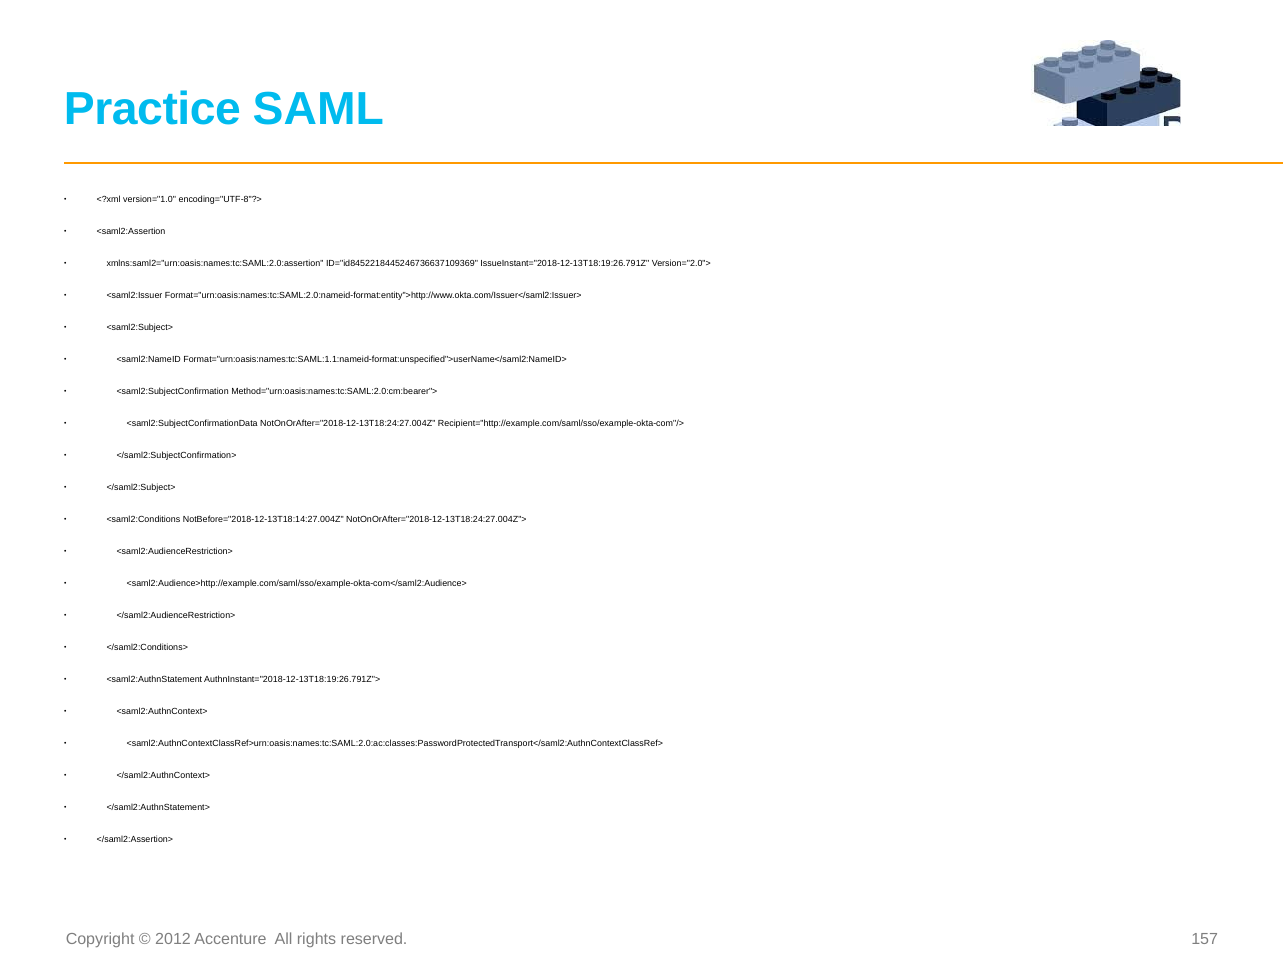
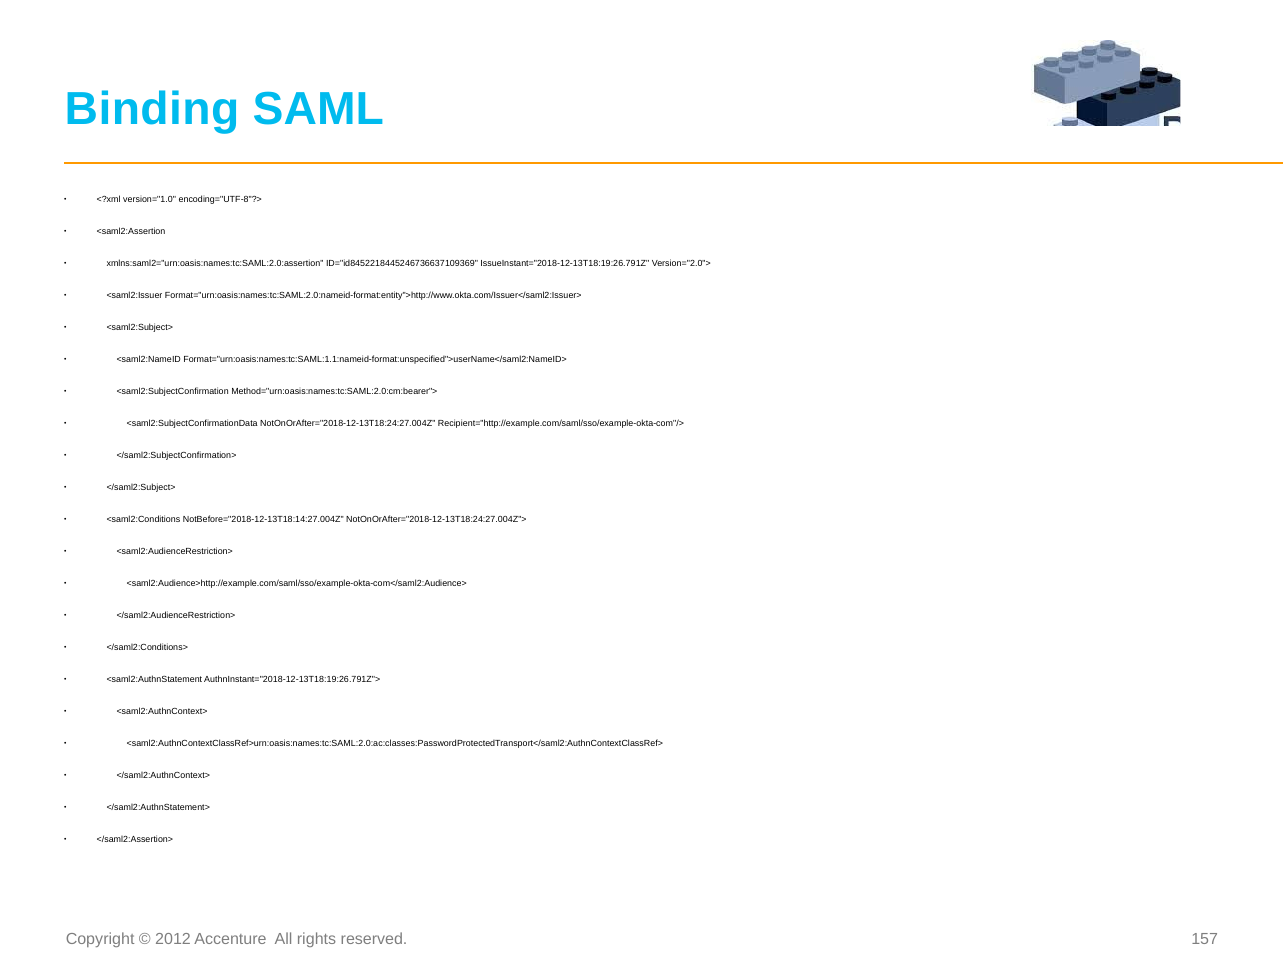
Practice: Practice -> Binding
